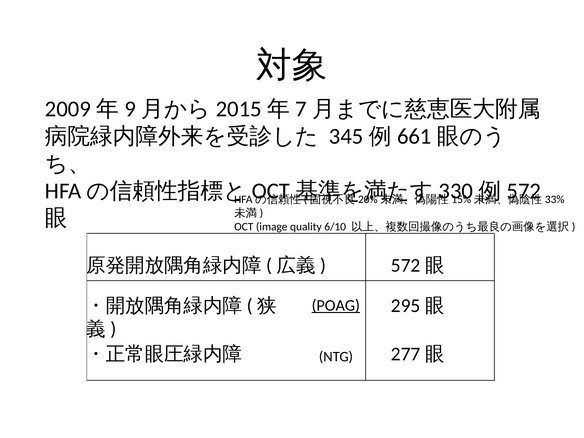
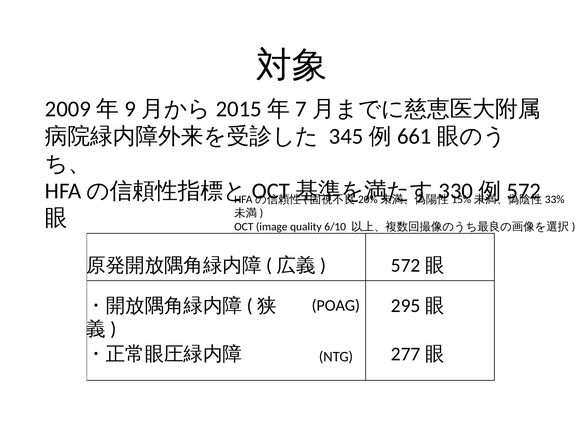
POAG underline: present -> none
